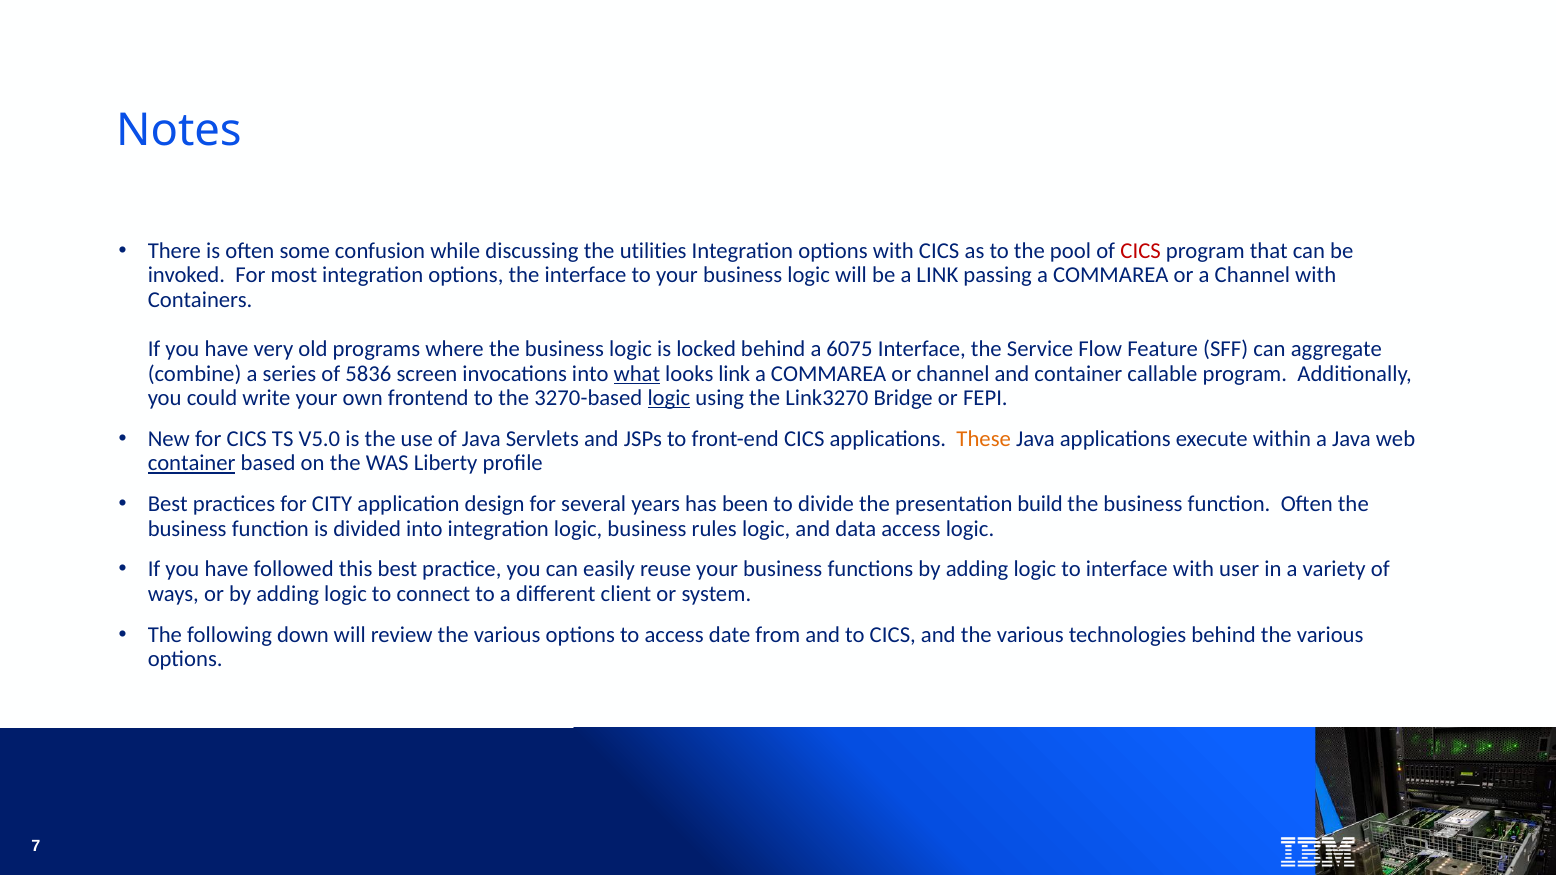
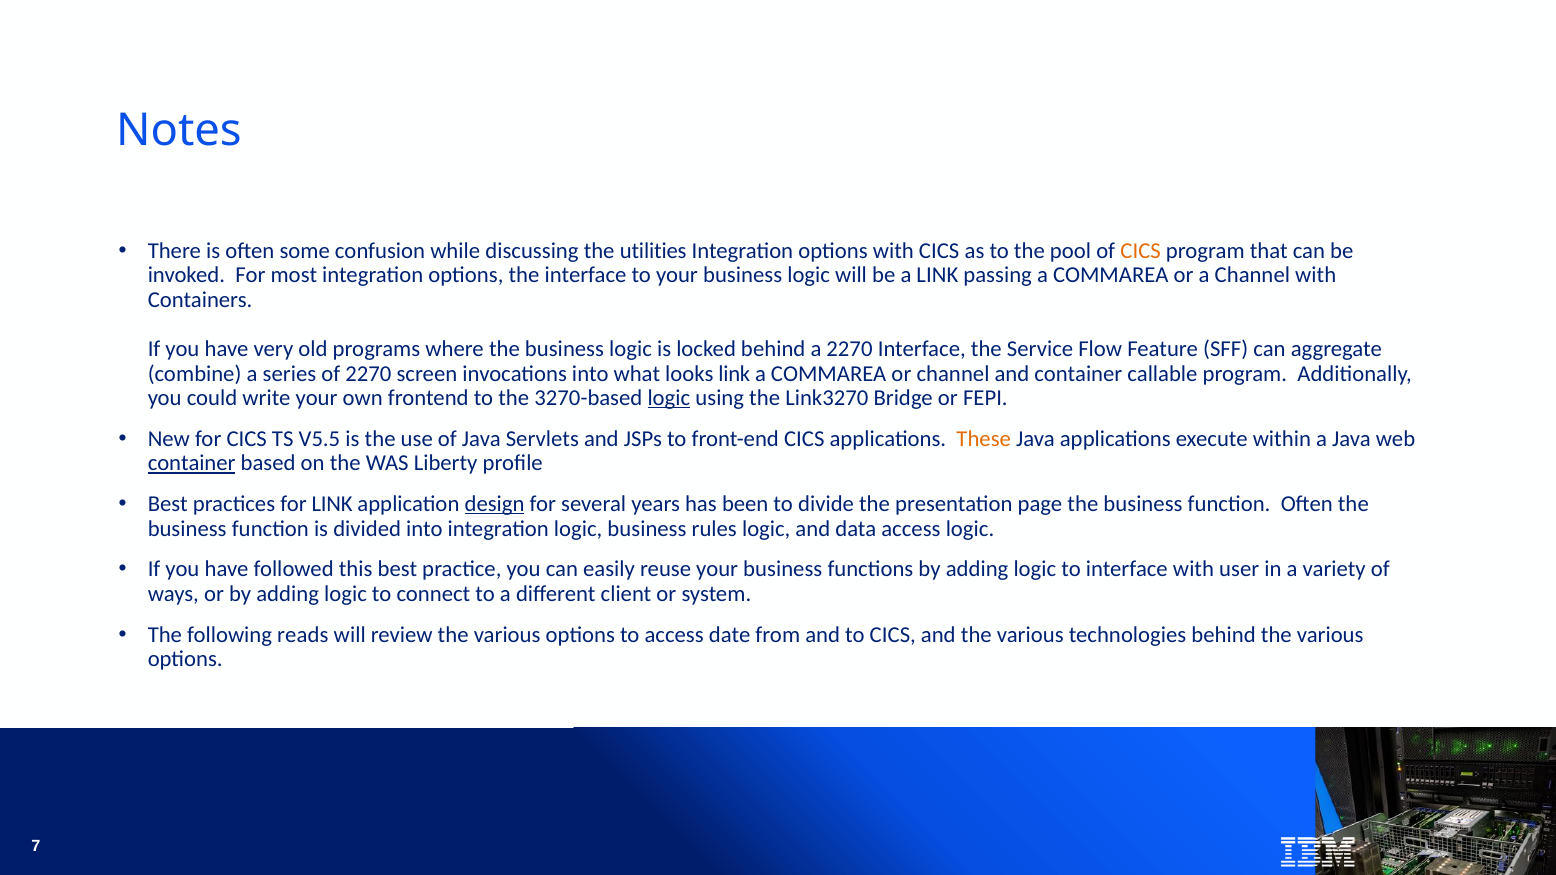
CICS at (1141, 251) colour: red -> orange
a 6075: 6075 -> 2270
of 5836: 5836 -> 2270
what underline: present -> none
V5.0: V5.0 -> V5.5
for CITY: CITY -> LINK
design underline: none -> present
build: build -> page
down: down -> reads
